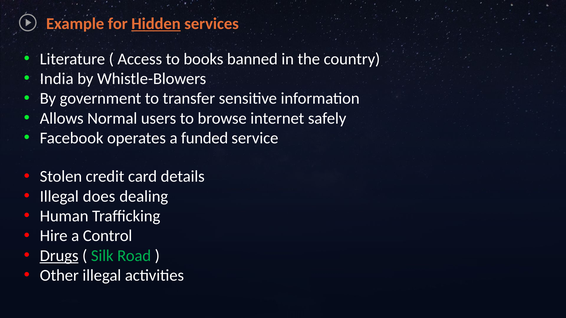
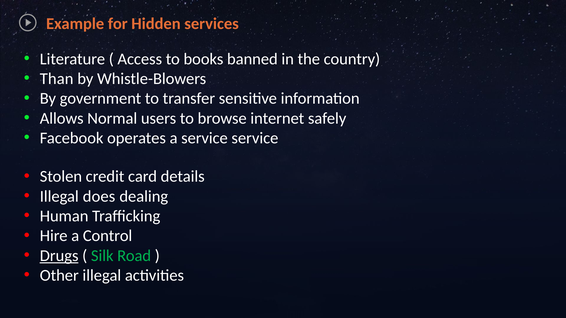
Hidden underline: present -> none
India: India -> Than
a funded: funded -> service
